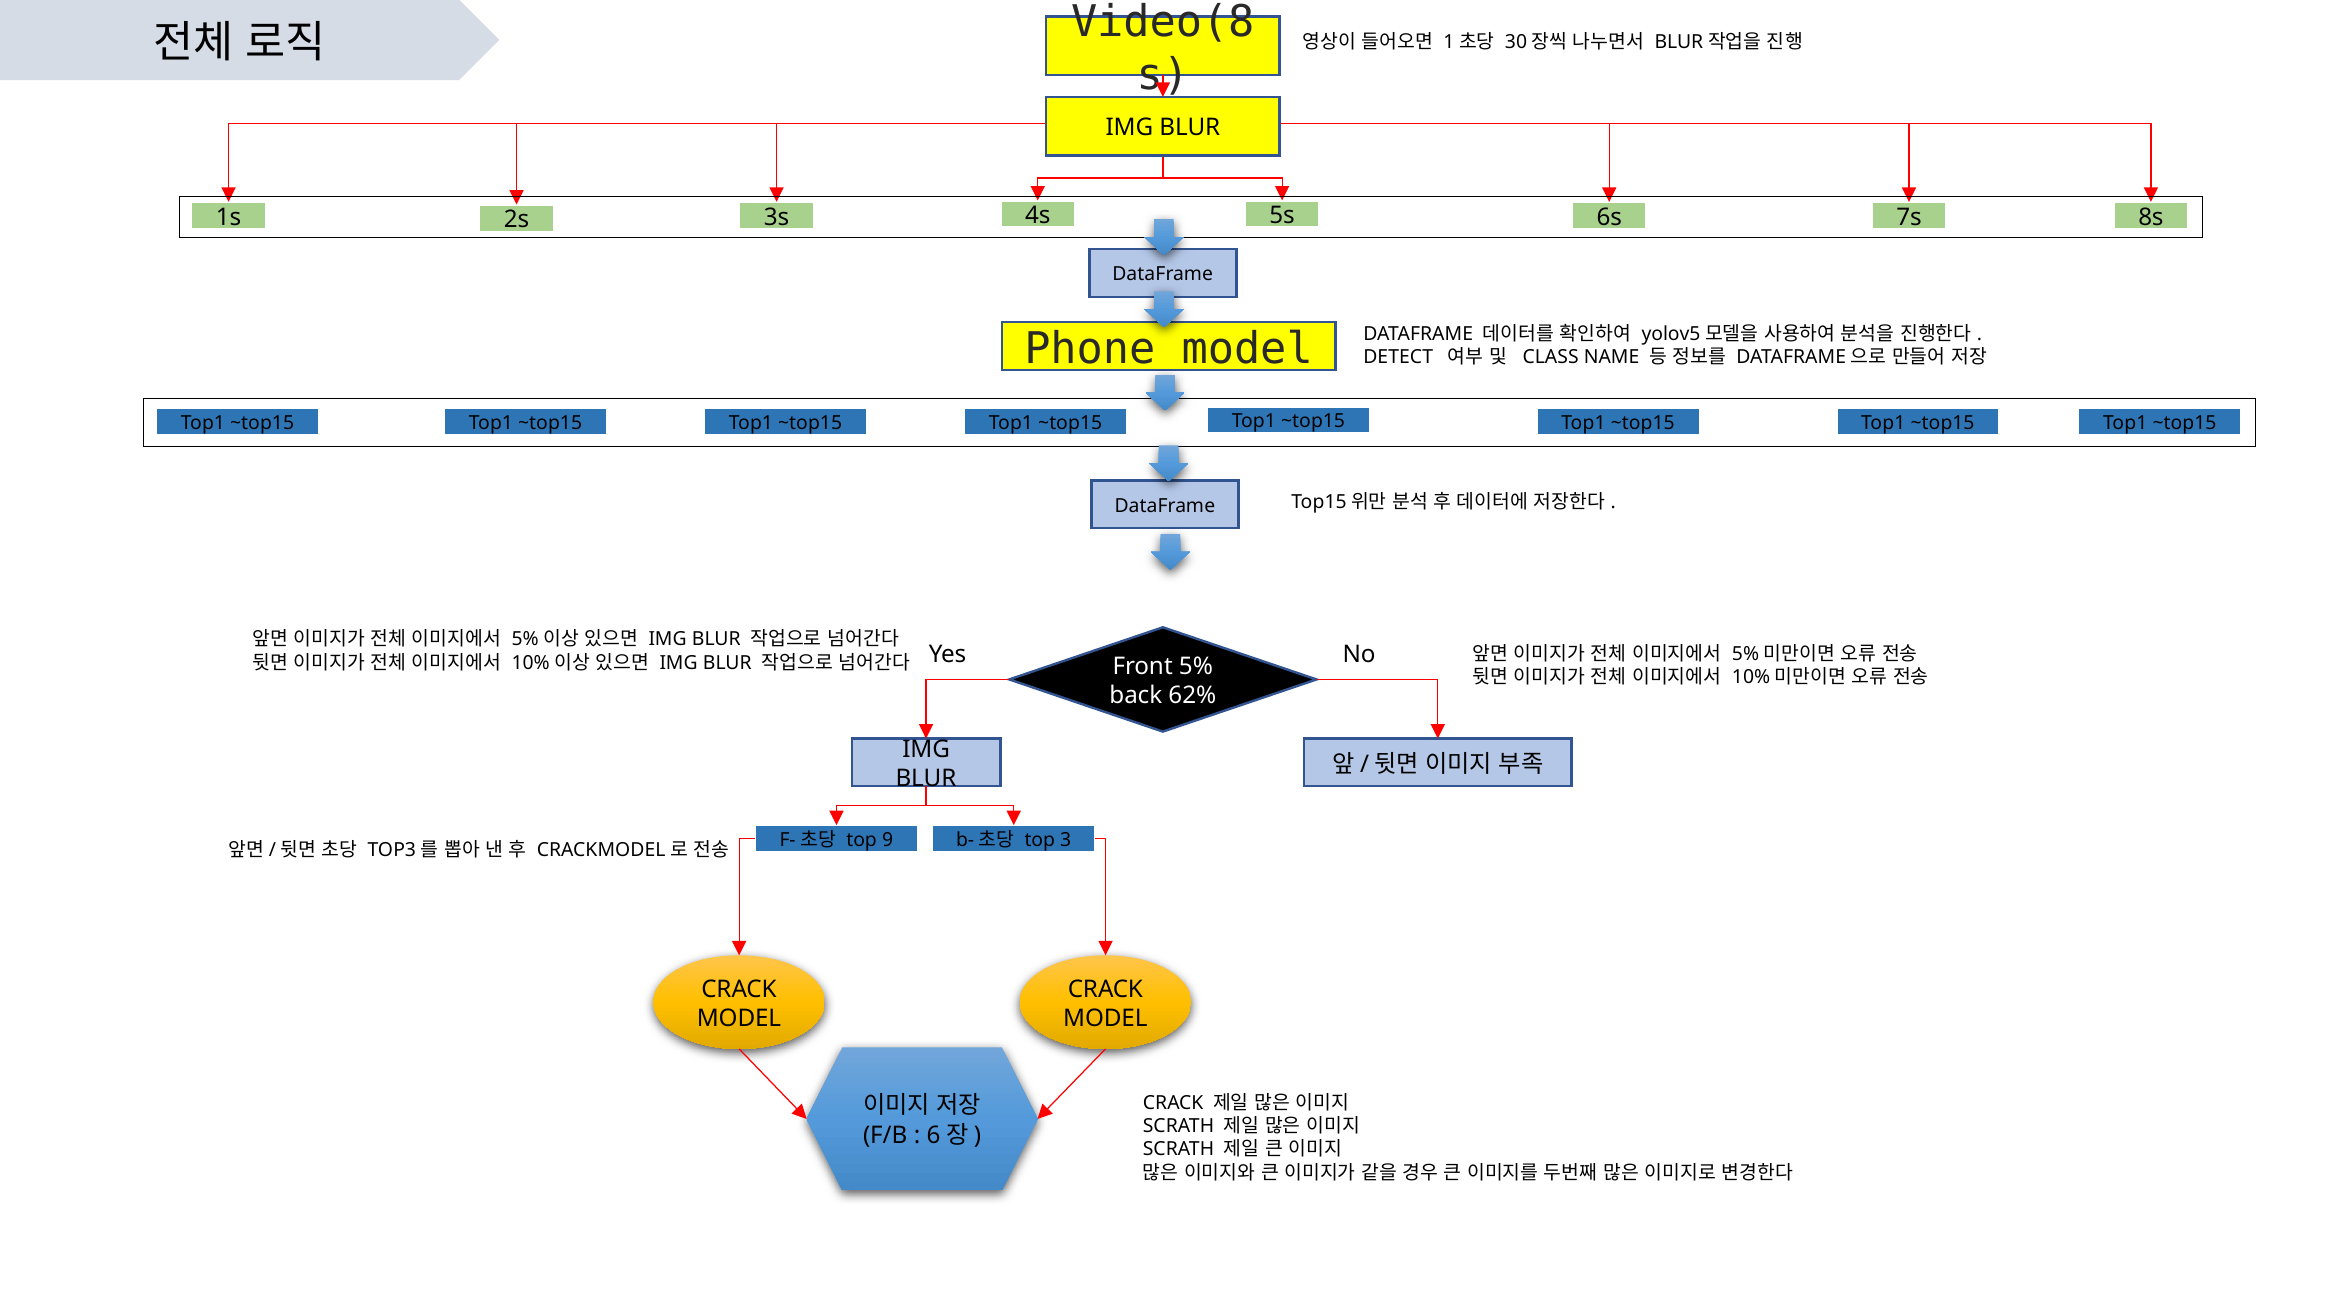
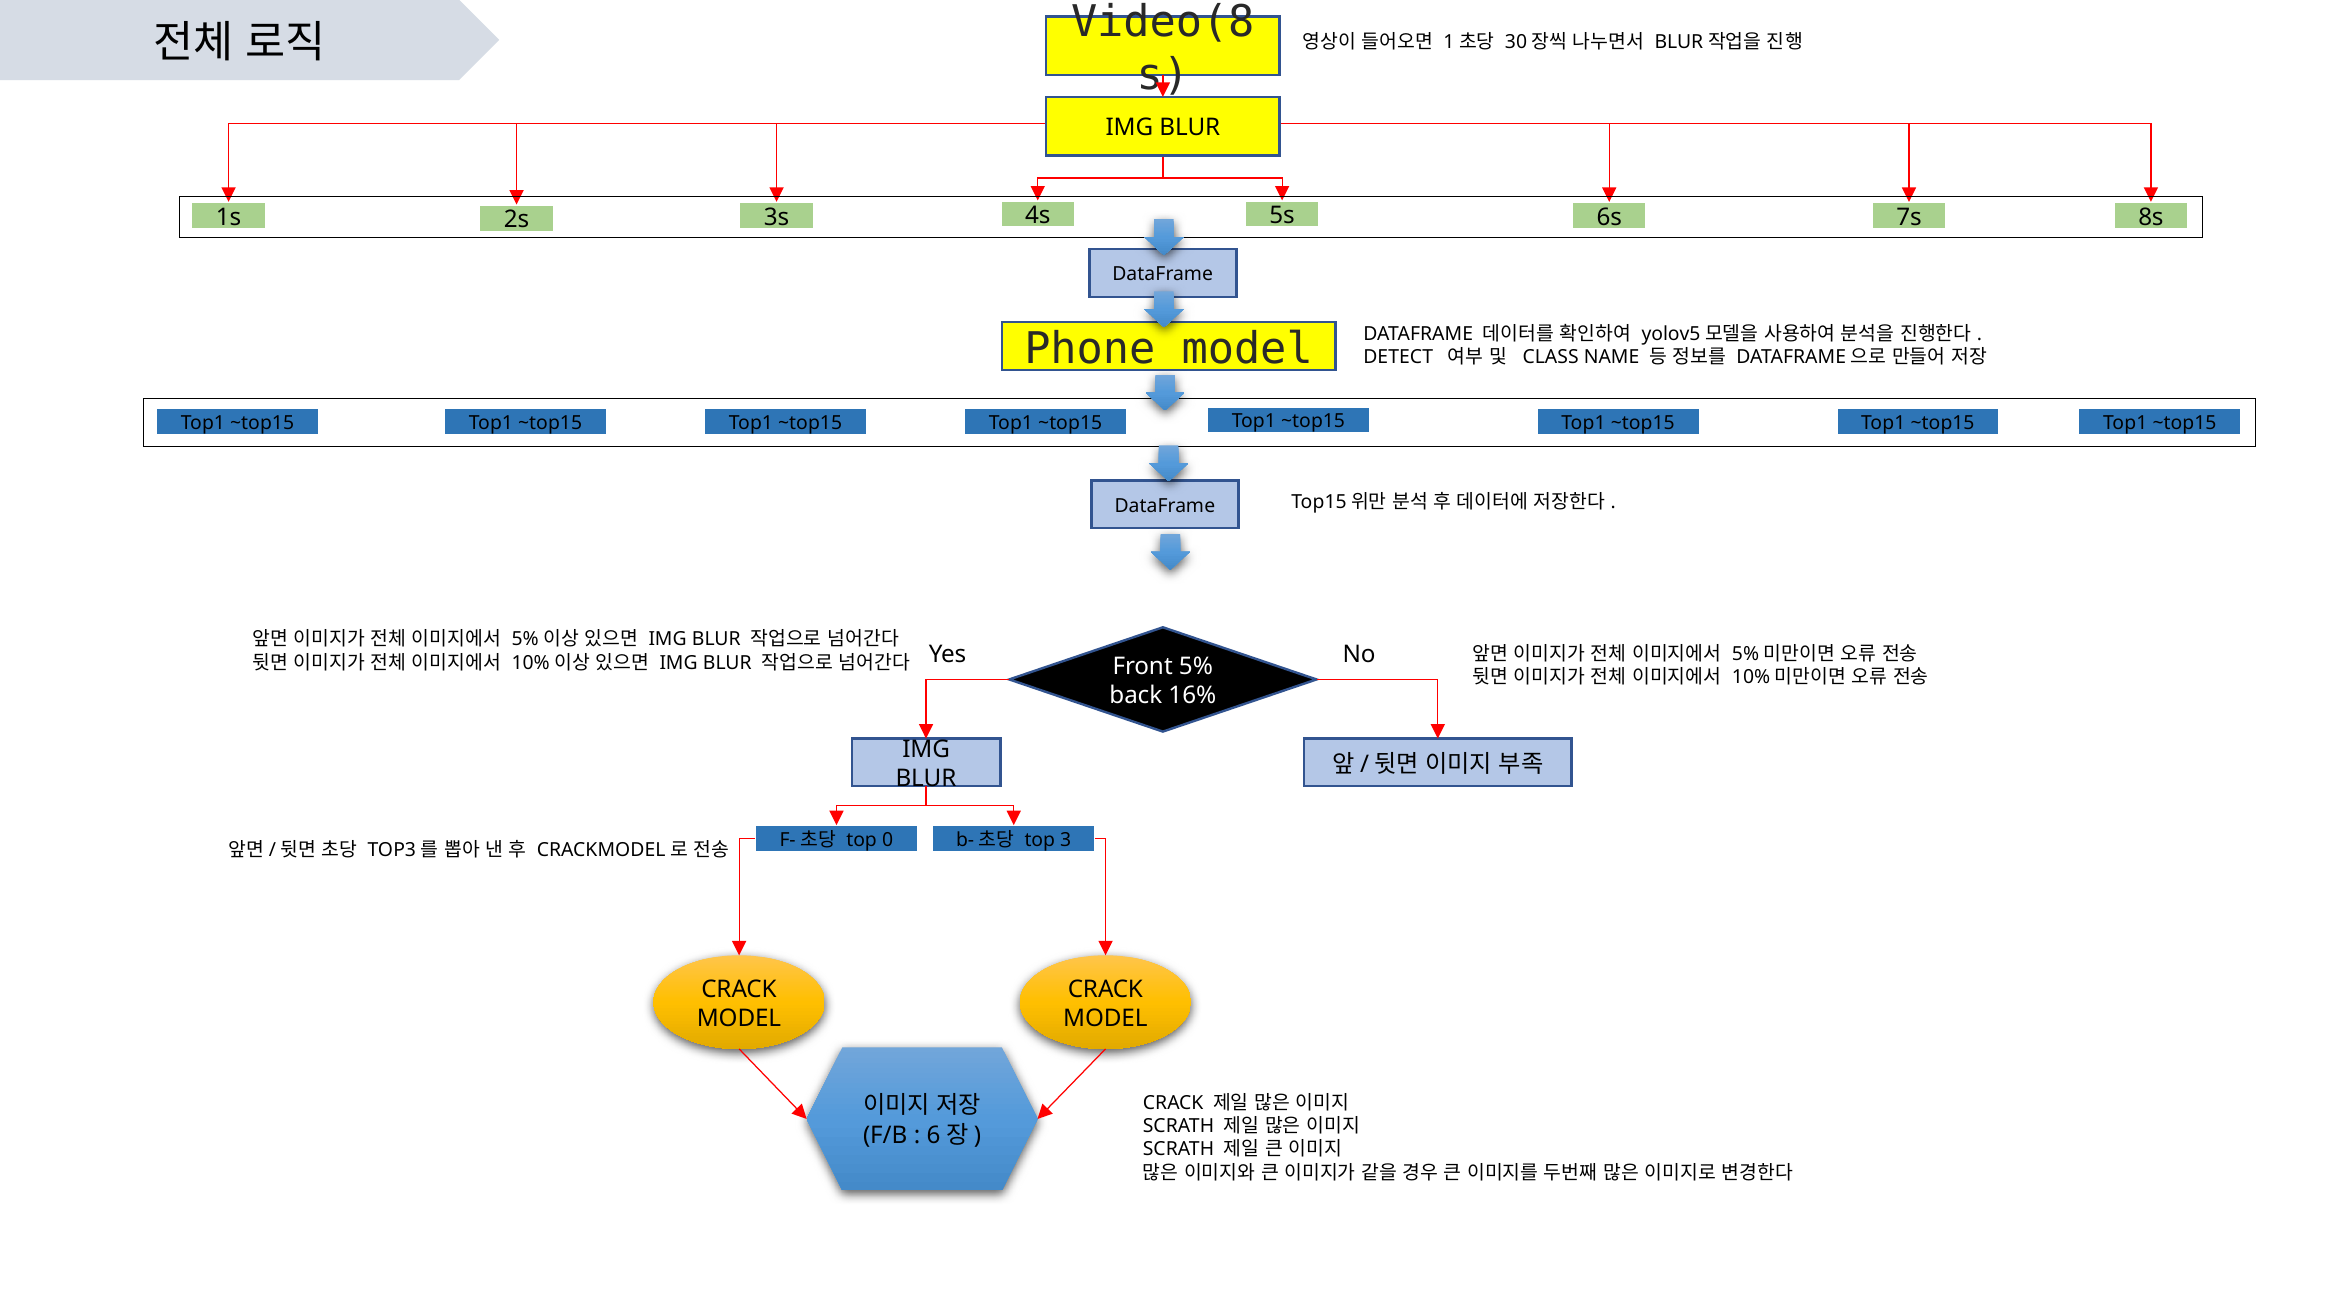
62%: 62% -> 16%
9: 9 -> 0
